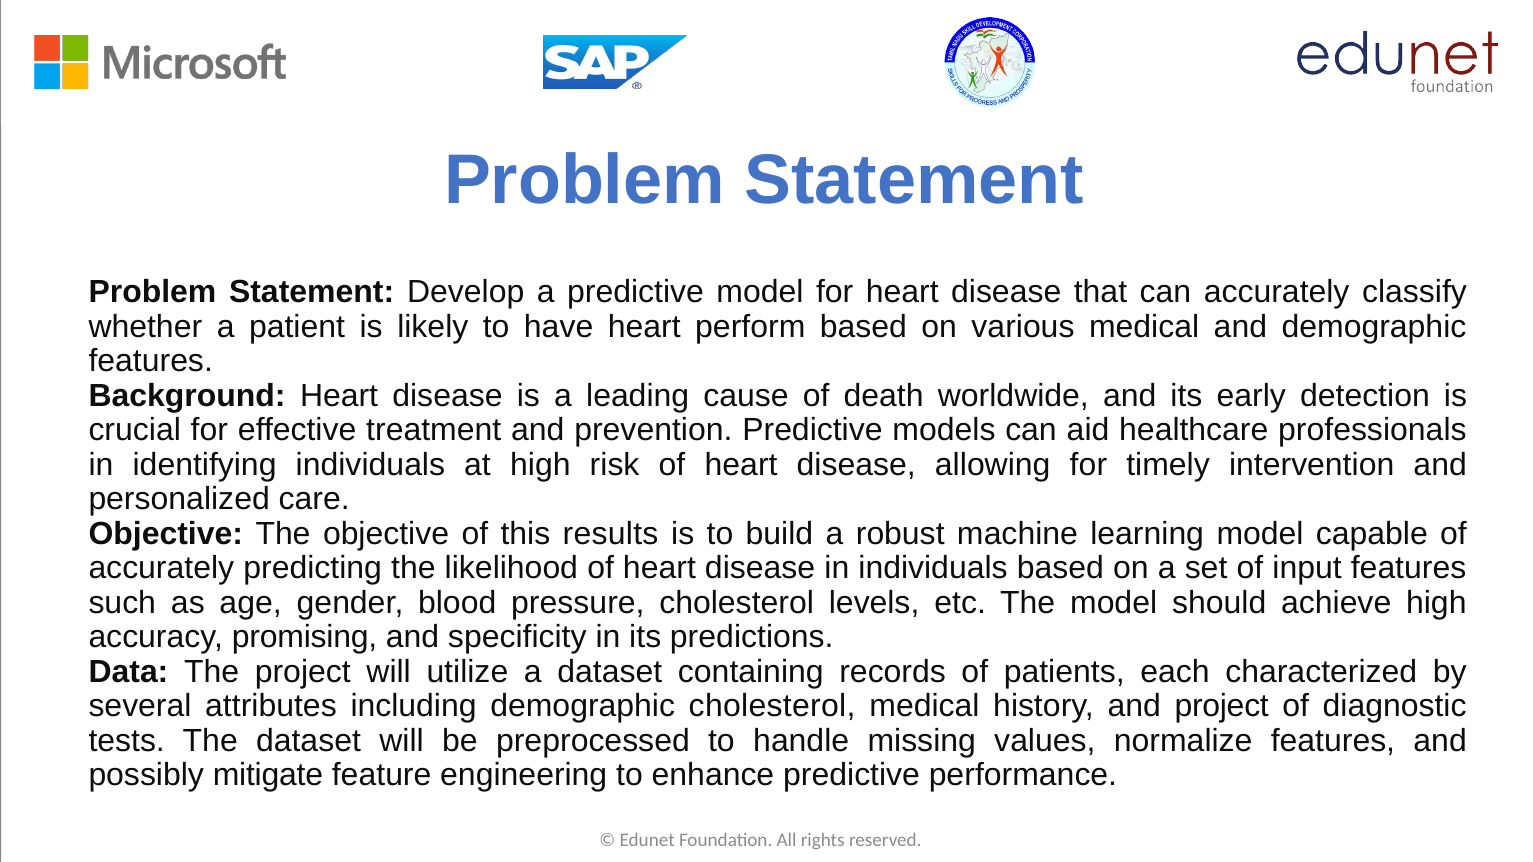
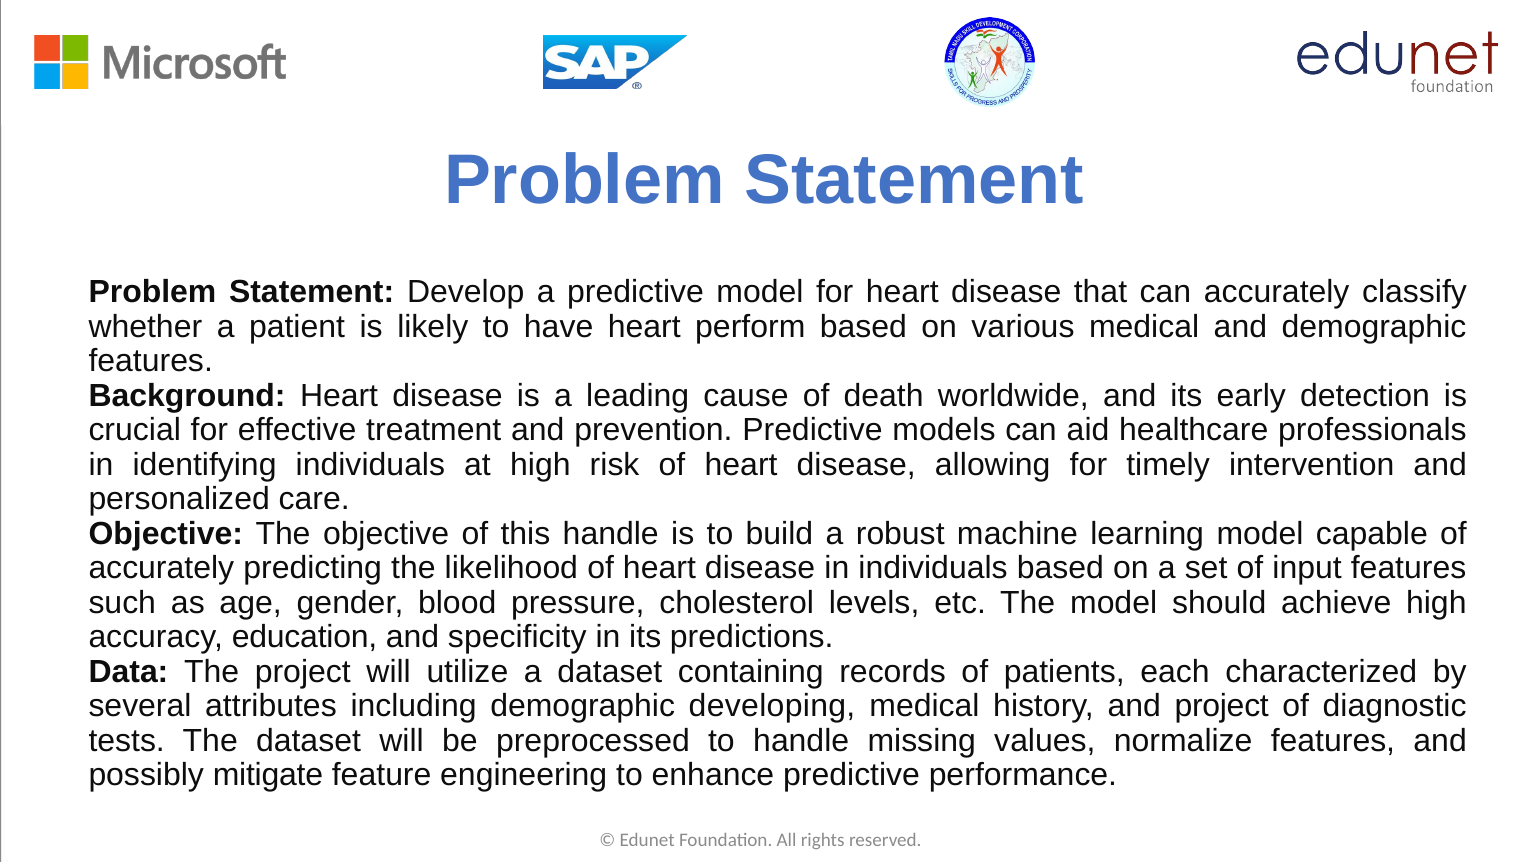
this results: results -> handle
promising: promising -> education
demographic cholesterol: cholesterol -> developing
